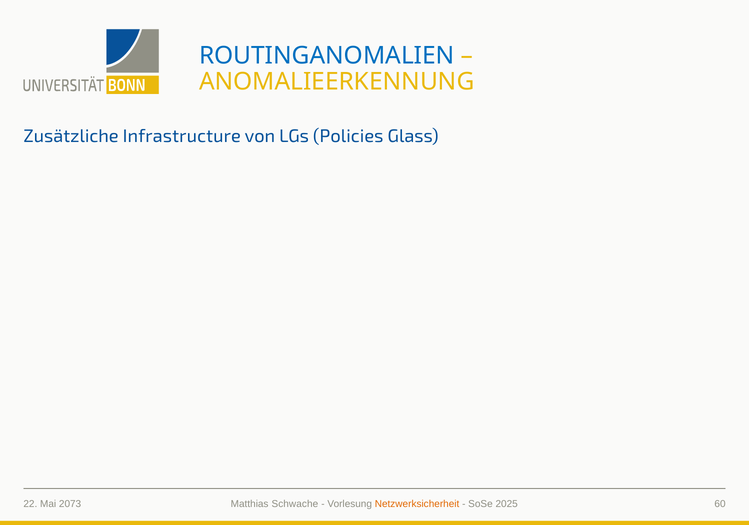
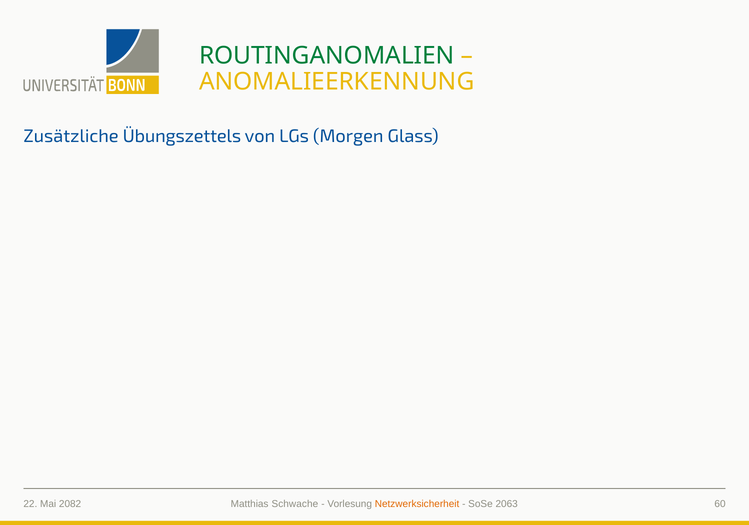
ROUTINGANOMALIEN colour: blue -> green
Infrastructure: Infrastructure -> Übungszettels
Policies: Policies -> Morgen
2073: 2073 -> 2082
2025: 2025 -> 2063
